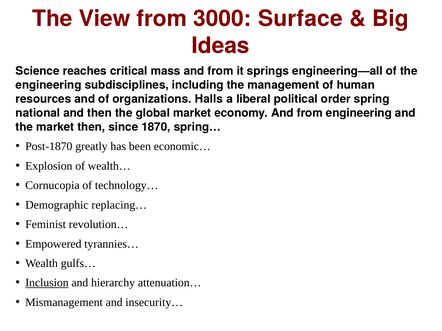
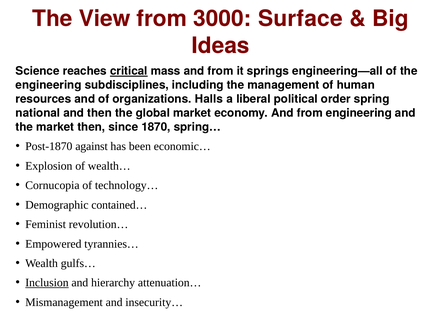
critical underline: none -> present
greatly: greatly -> against
replacing…: replacing… -> contained…
